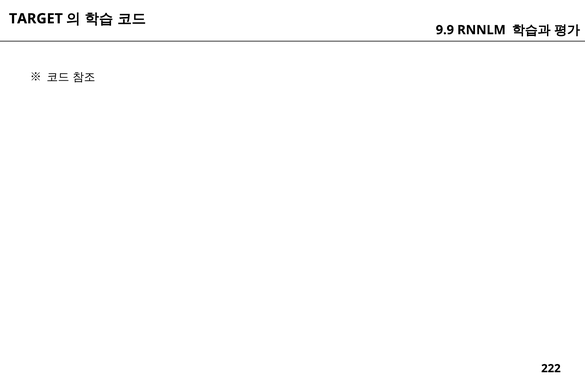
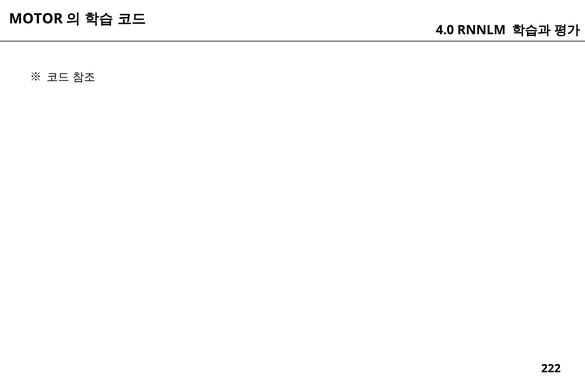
TARGET: TARGET -> MOTOR
9.9: 9.9 -> 4.0
